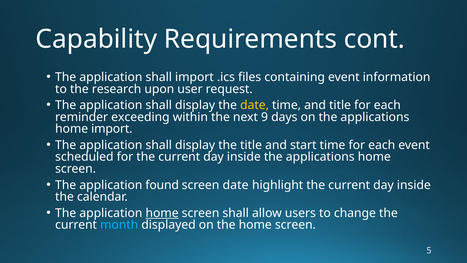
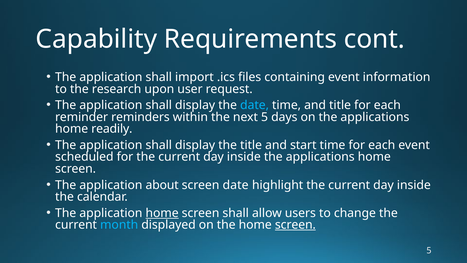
date at (255, 105) colour: yellow -> light blue
exceeding: exceeding -> reminders
next 9: 9 -> 5
home import: import -> readily
found: found -> about
screen at (295, 225) underline: none -> present
